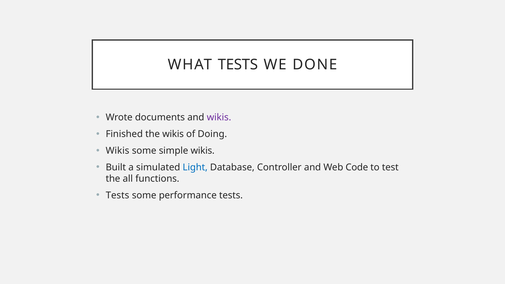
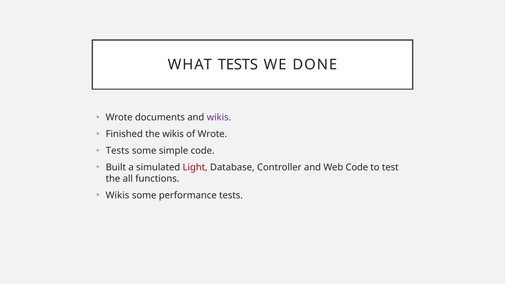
of Doing: Doing -> Wrote
Wikis at (118, 151): Wikis -> Tests
simple wikis: wikis -> code
Light colour: blue -> red
Tests at (118, 195): Tests -> Wikis
